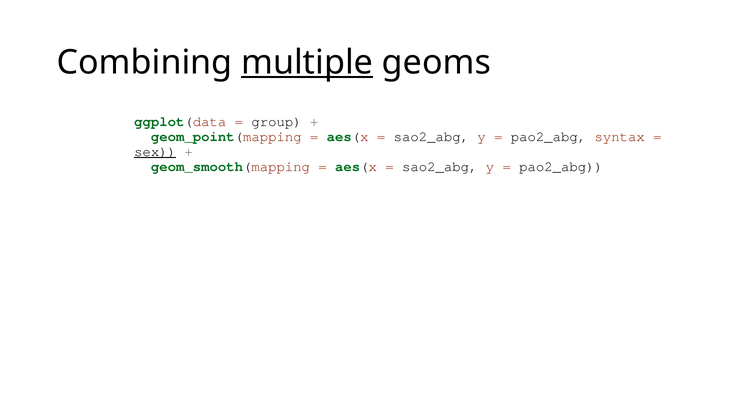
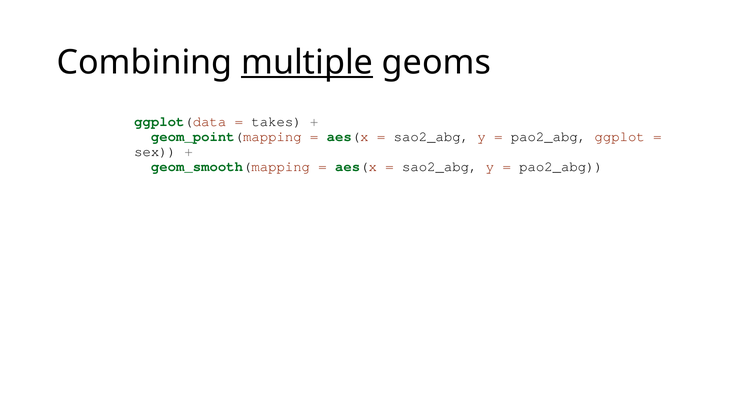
group: group -> takes
syntax: syntax -> ggplot
sex underline: present -> none
